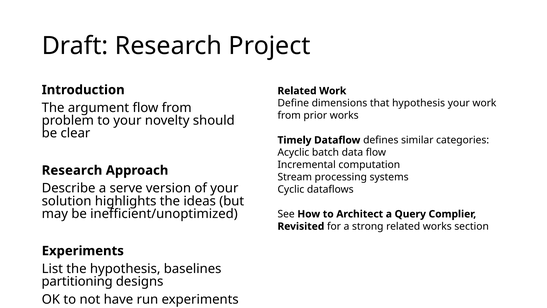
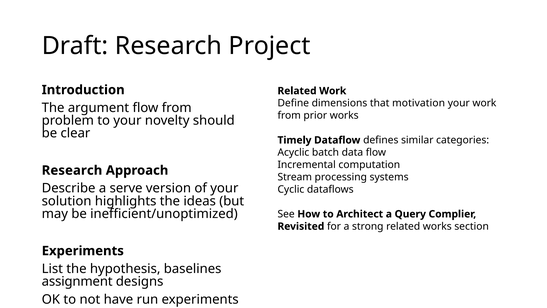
that hypothesis: hypothesis -> motivation
partitioning: partitioning -> assignment
